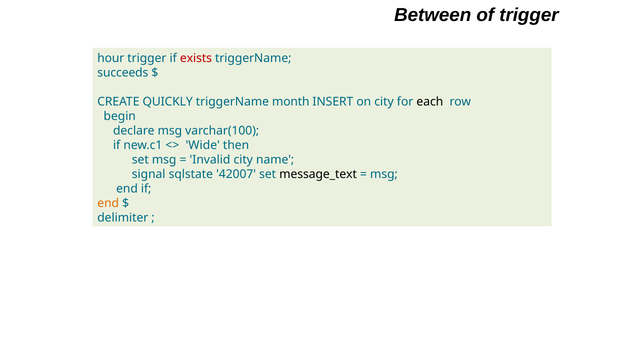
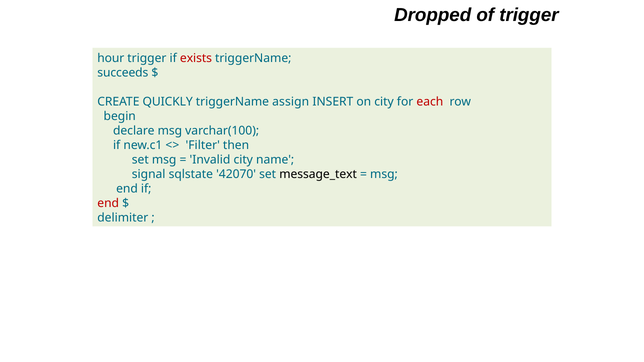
Between: Between -> Dropped
month: month -> assign
each colour: black -> red
Wide: Wide -> Filter
42007: 42007 -> 42070
end at (108, 203) colour: orange -> red
